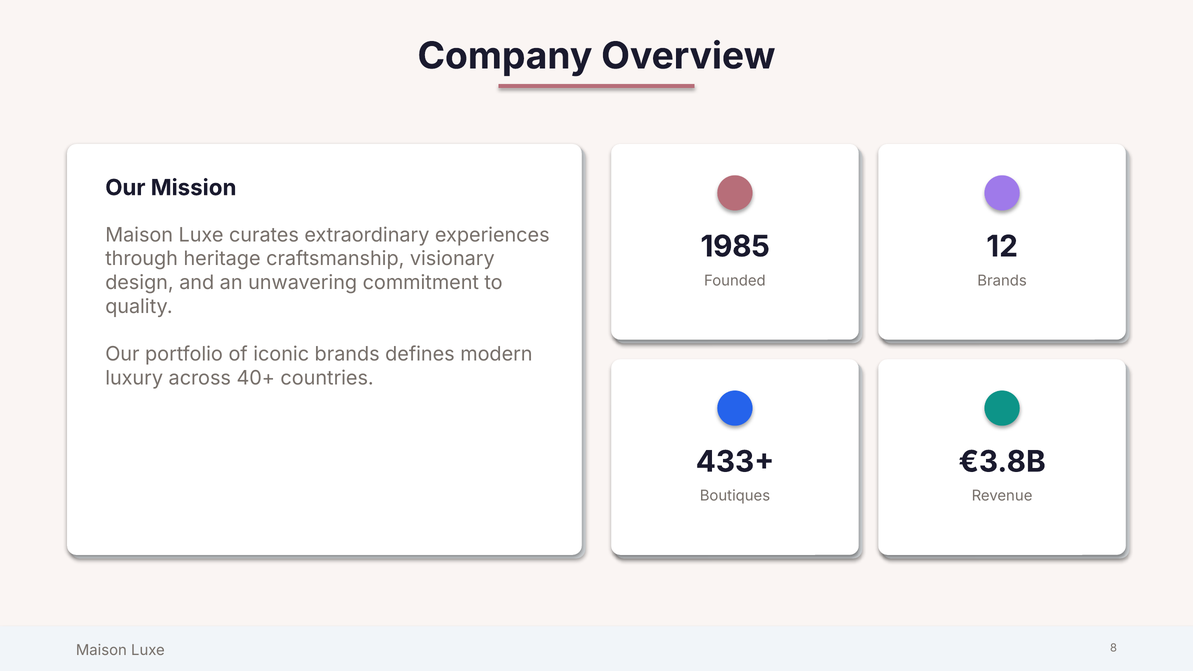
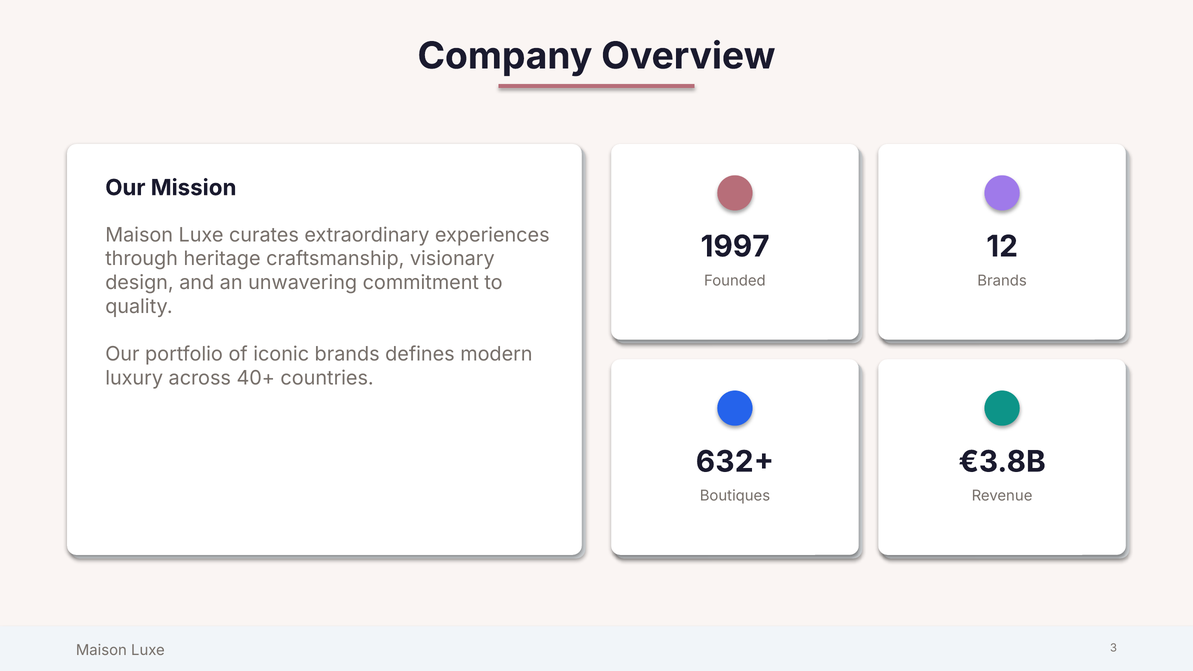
1985: 1985 -> 1997
433+: 433+ -> 632+
8: 8 -> 3
